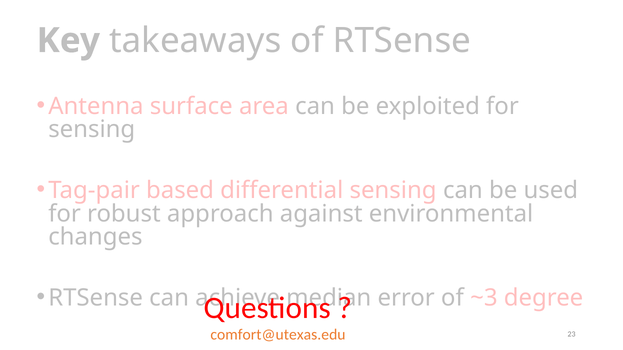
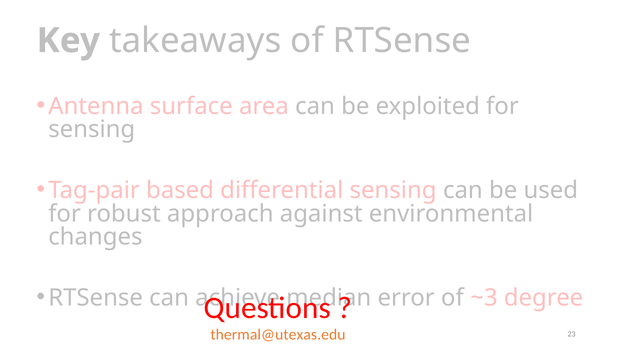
comfort@utexas.edu: comfort@utexas.edu -> thermal@utexas.edu
